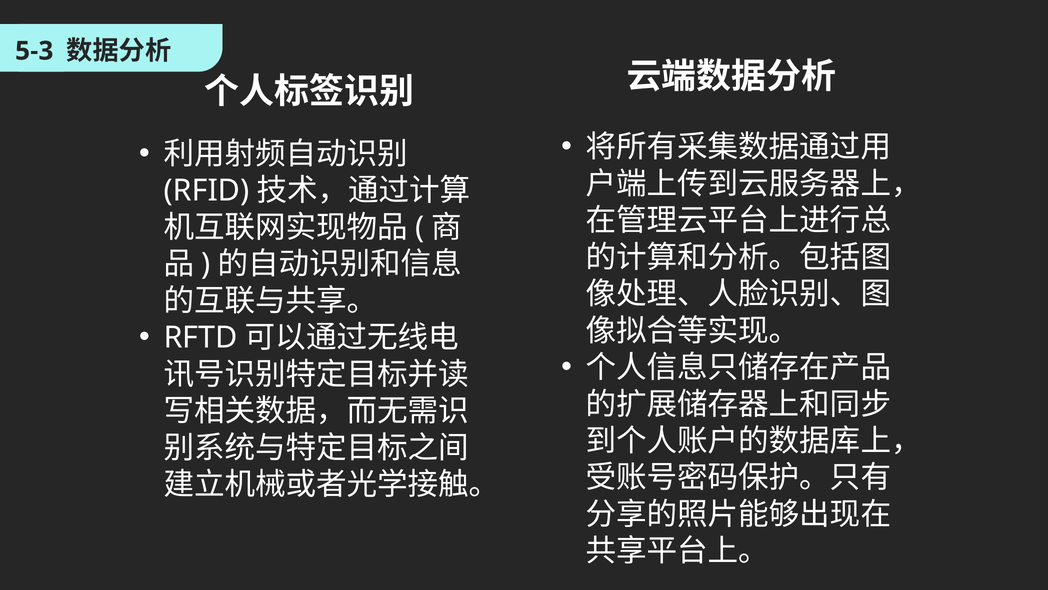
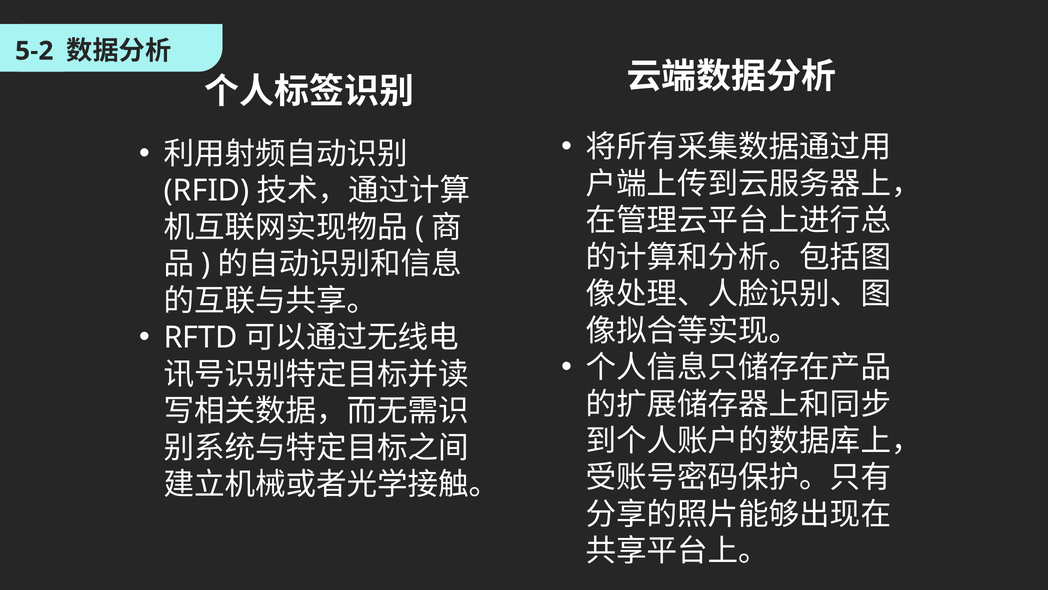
5-3: 5-3 -> 5-2
